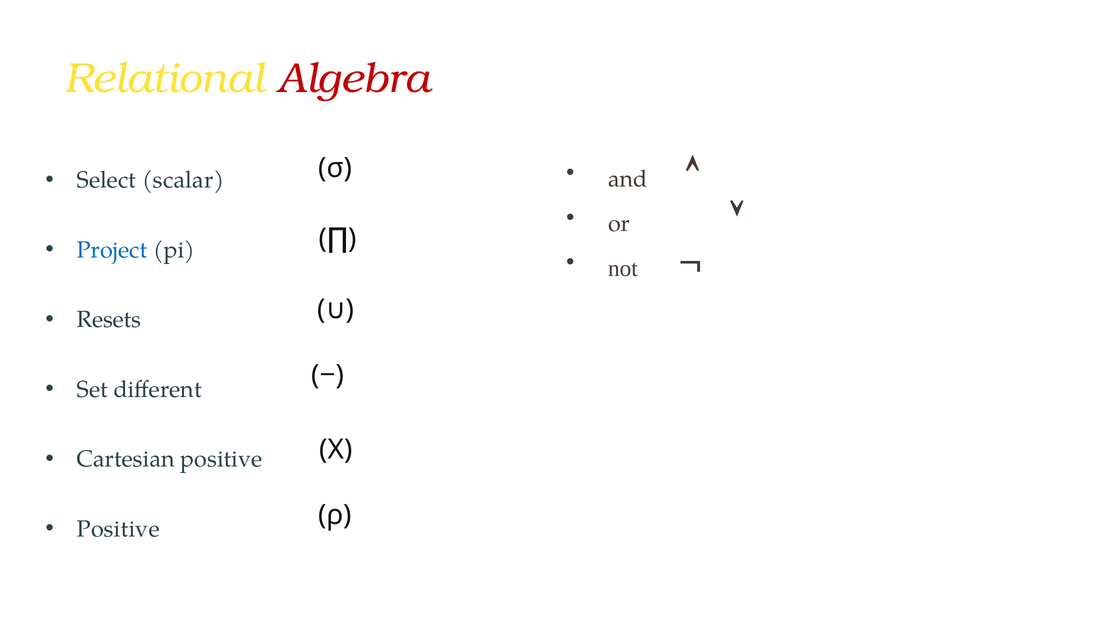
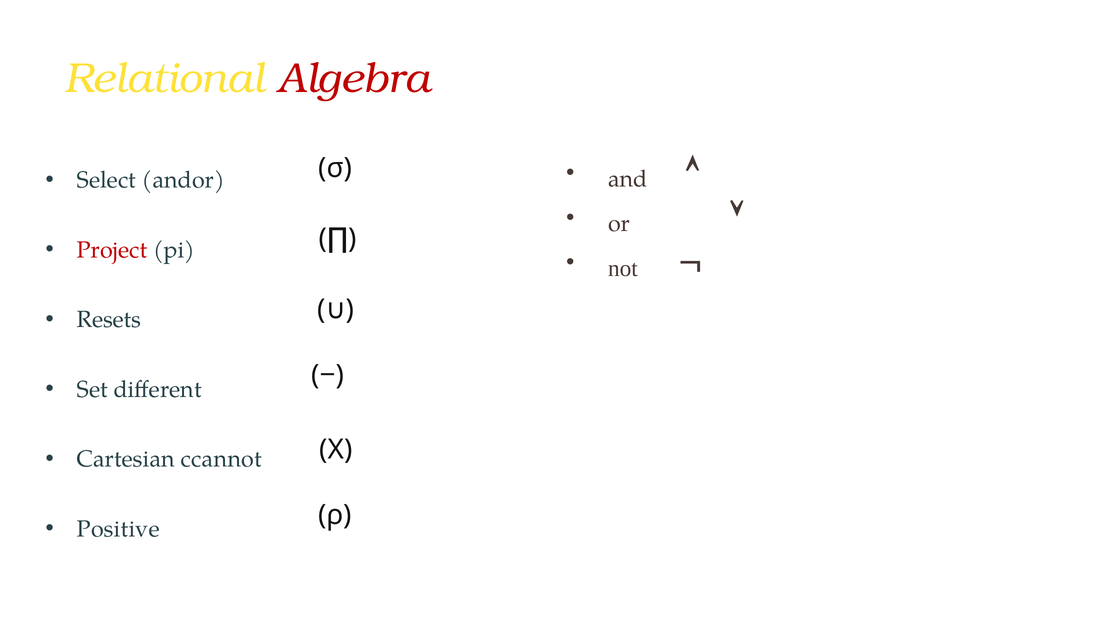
scalar: scalar -> andor
Project colour: blue -> red
Cartesian positive: positive -> ccannot
